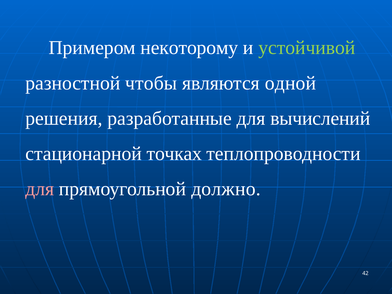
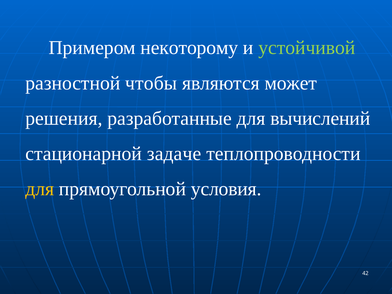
одной: одной -> может
точках: точках -> задаче
для at (40, 189) colour: pink -> yellow
должно: должно -> условия
